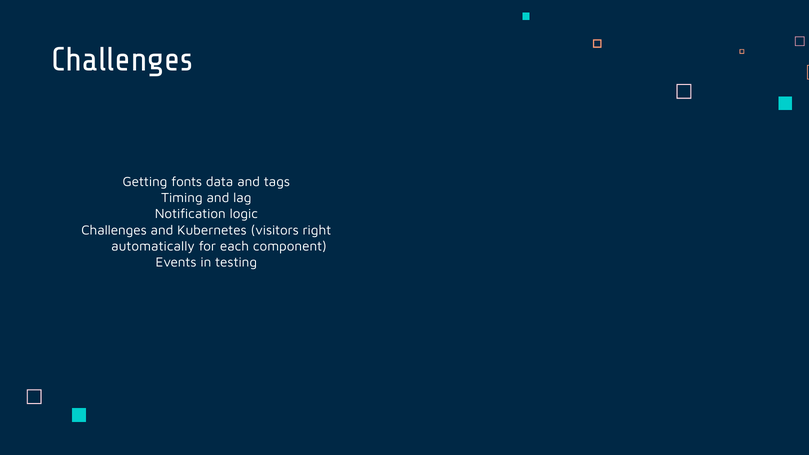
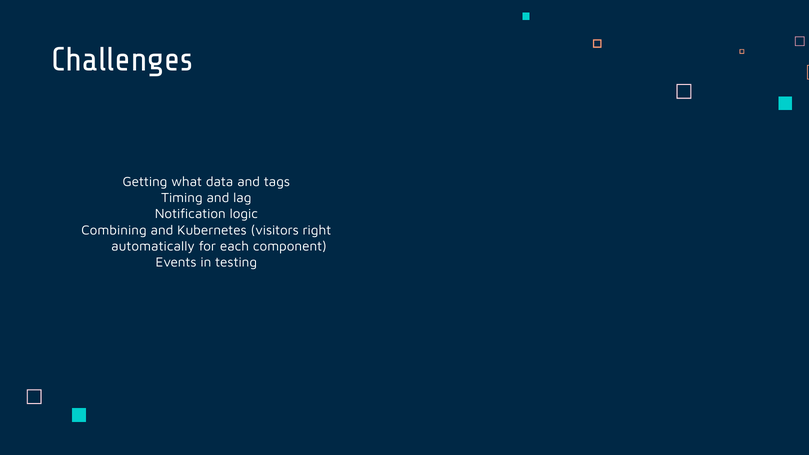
fonts: fonts -> what
Challenges at (114, 230): Challenges -> Combining
